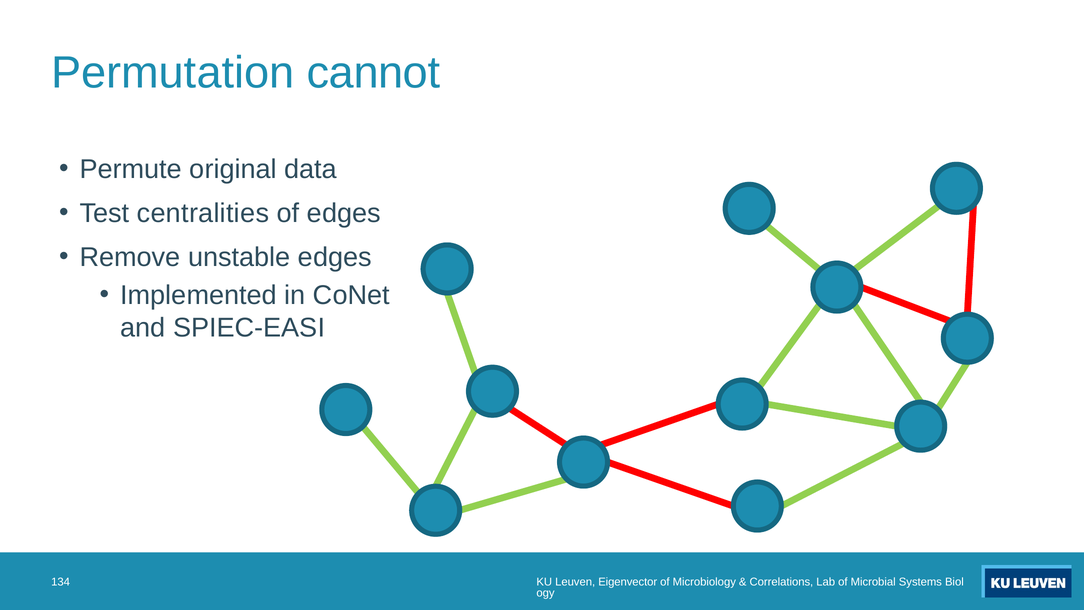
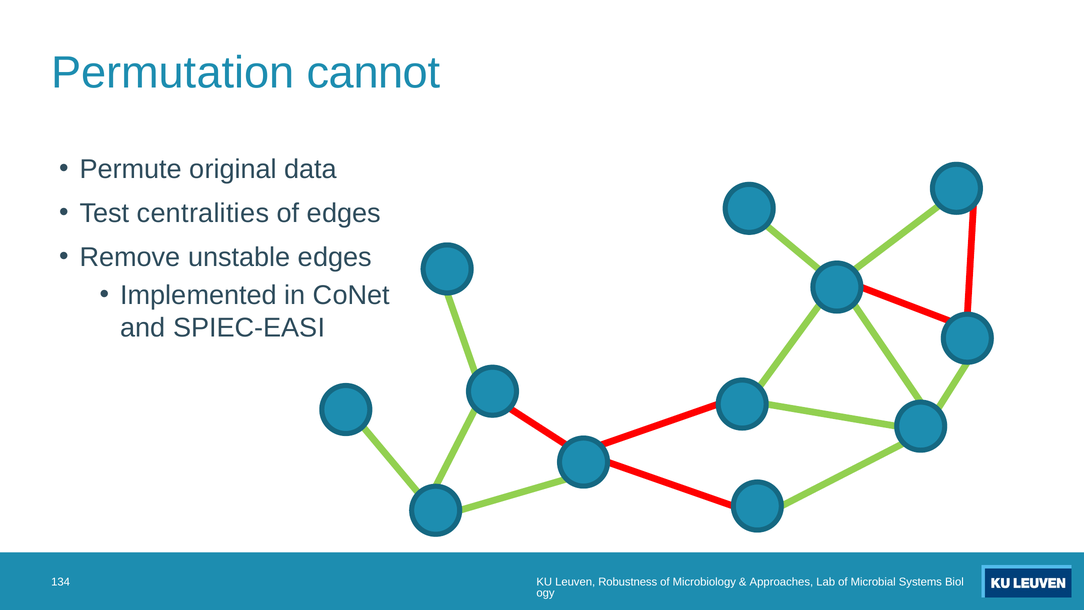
Eigenvector: Eigenvector -> Robustness
Correlations: Correlations -> Approaches
